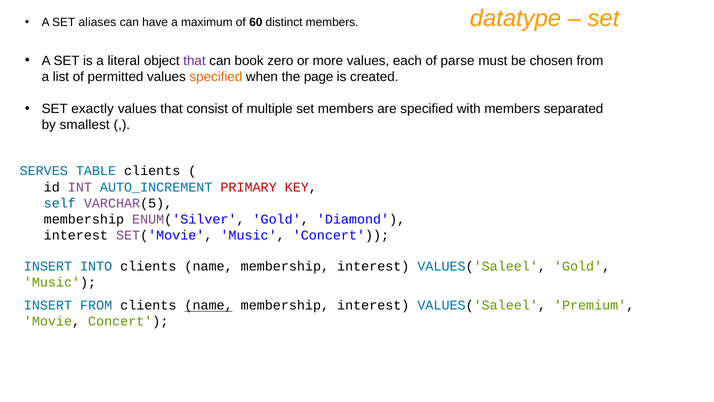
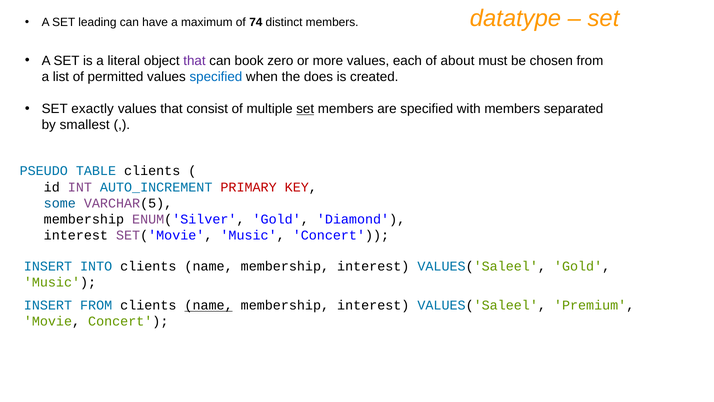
aliases: aliases -> leading
60: 60 -> 74
parse: parse -> about
specified at (216, 77) colour: orange -> blue
page: page -> does
set at (305, 109) underline: none -> present
SERVES: SERVES -> PSEUDO
self: self -> some
